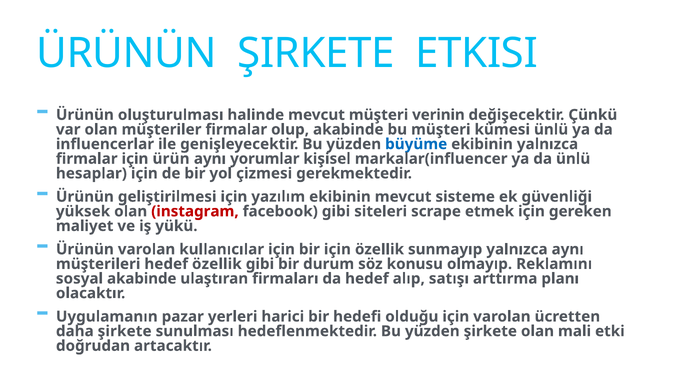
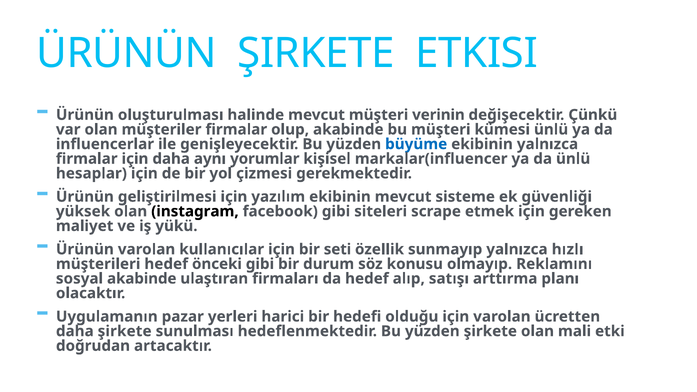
için ürün: ürün -> daha
instagram colour: red -> black
bir için: için -> seti
yalnızca aynı: aynı -> hızlı
hedef özellik: özellik -> önceki
